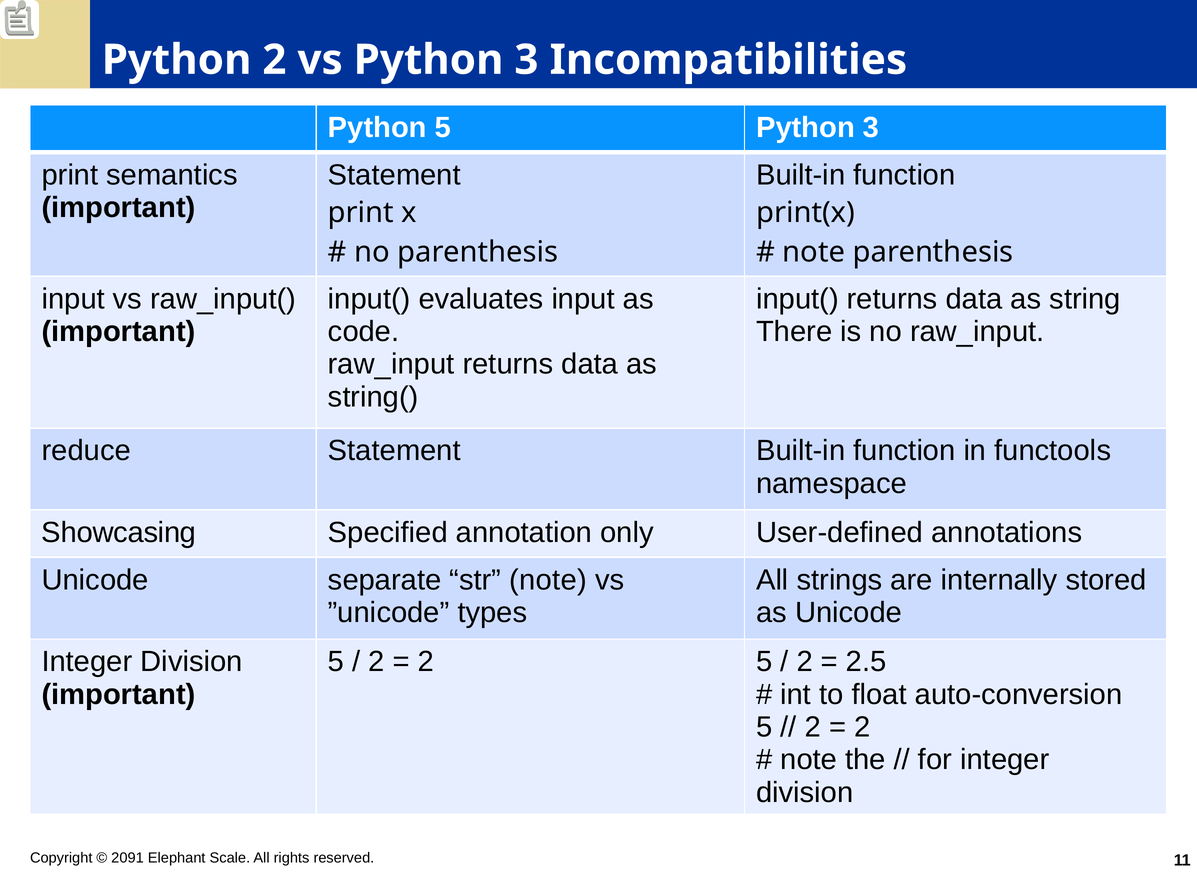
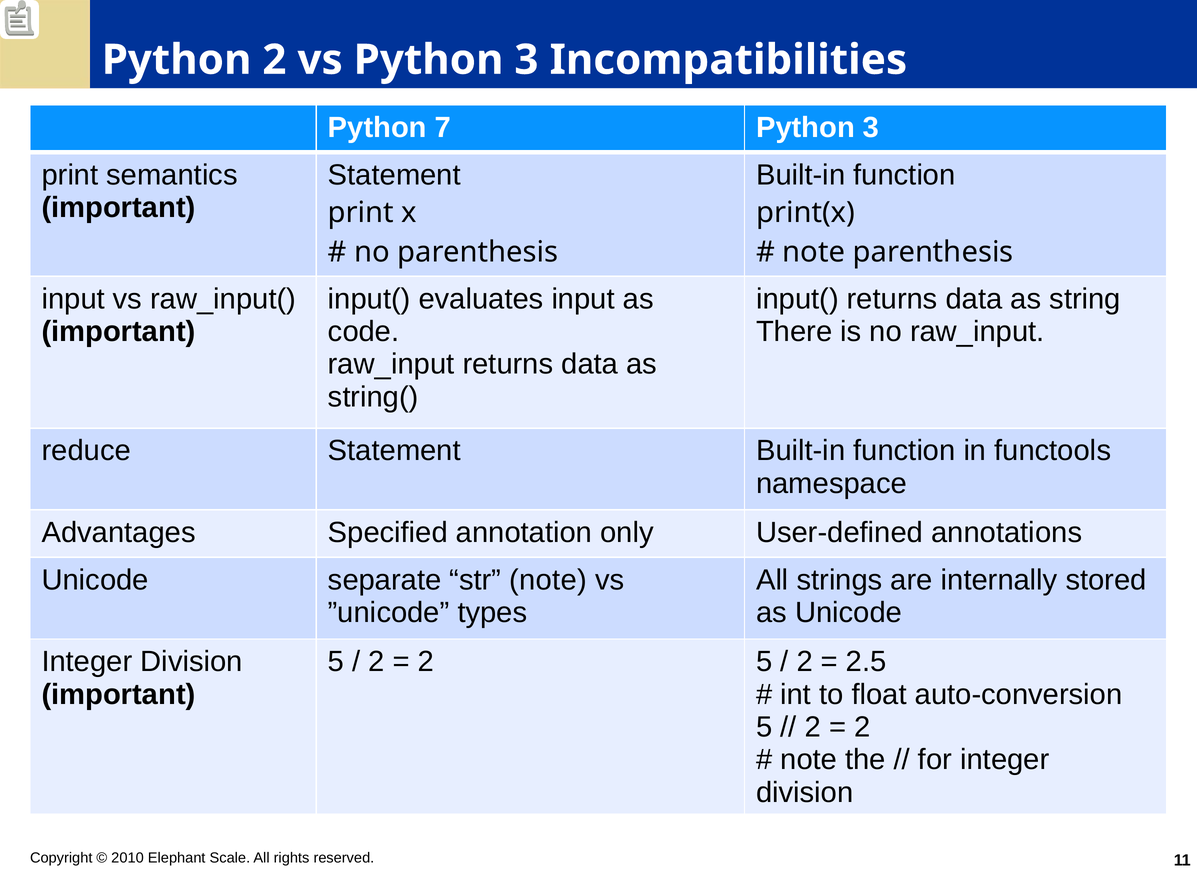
Python 5: 5 -> 7
Showcasing: Showcasing -> Advantages
2091: 2091 -> 2010
